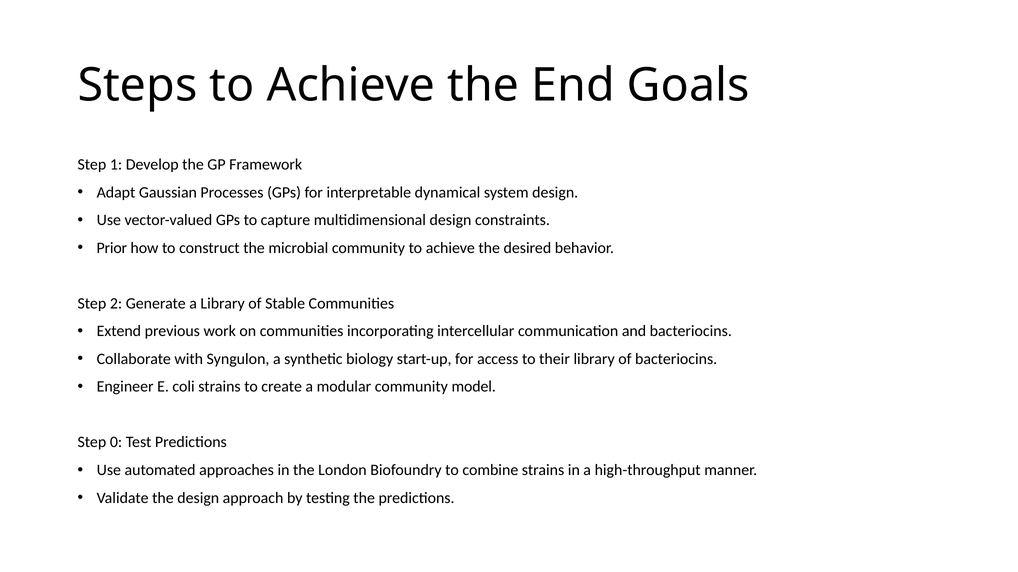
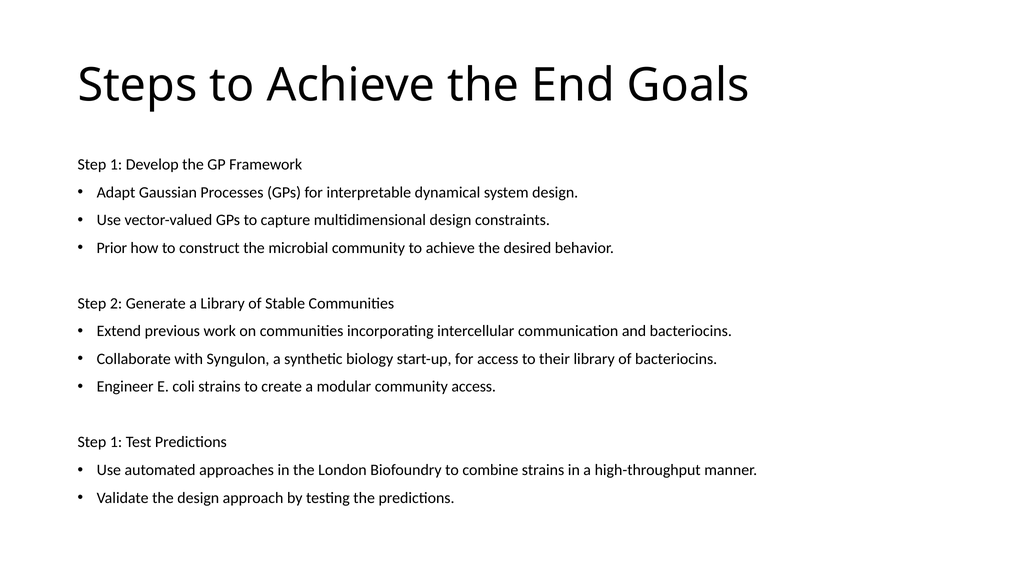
community model: model -> access
0 at (116, 443): 0 -> 1
